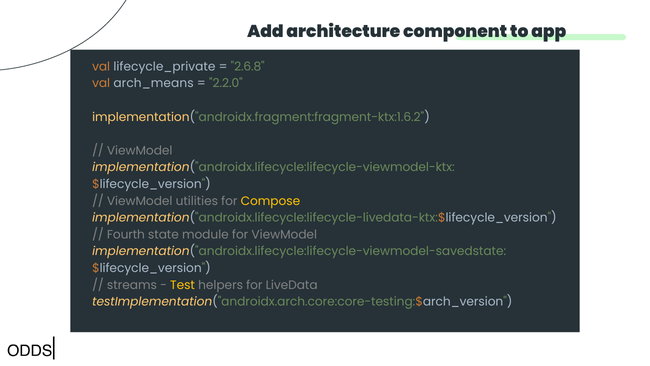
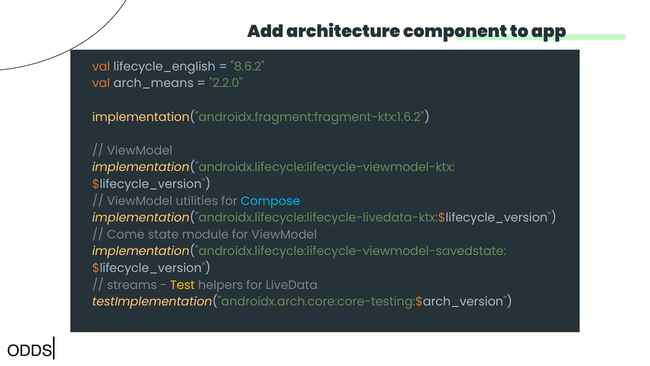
lifecycle_private: lifecycle_private -> lifecycle_english
2.6.8: 2.6.8 -> 8.6.2
Compose colour: yellow -> light blue
Fourth: Fourth -> Come
